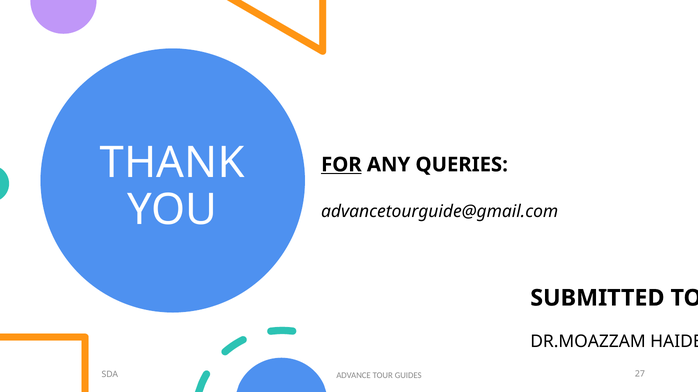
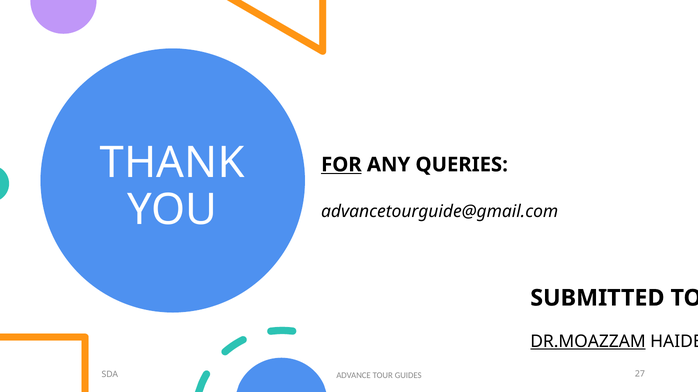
DR.MOAZZAM underline: none -> present
